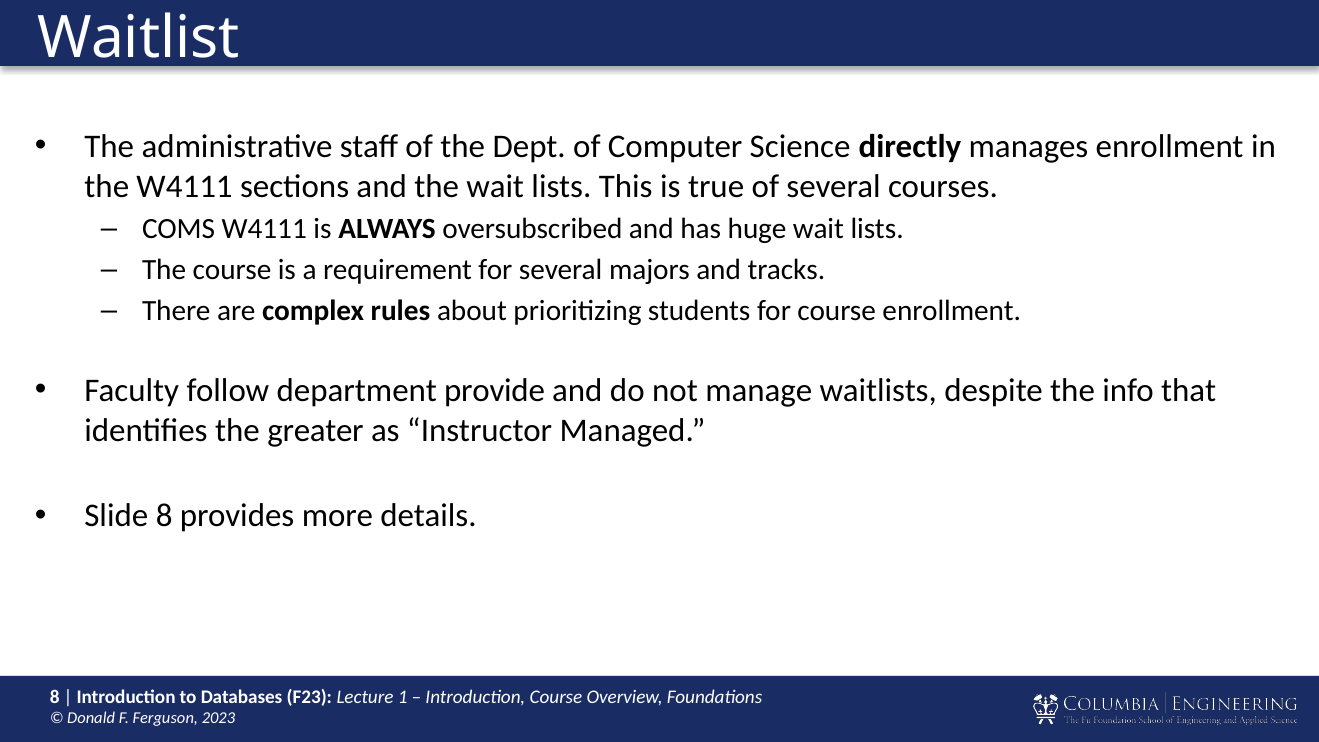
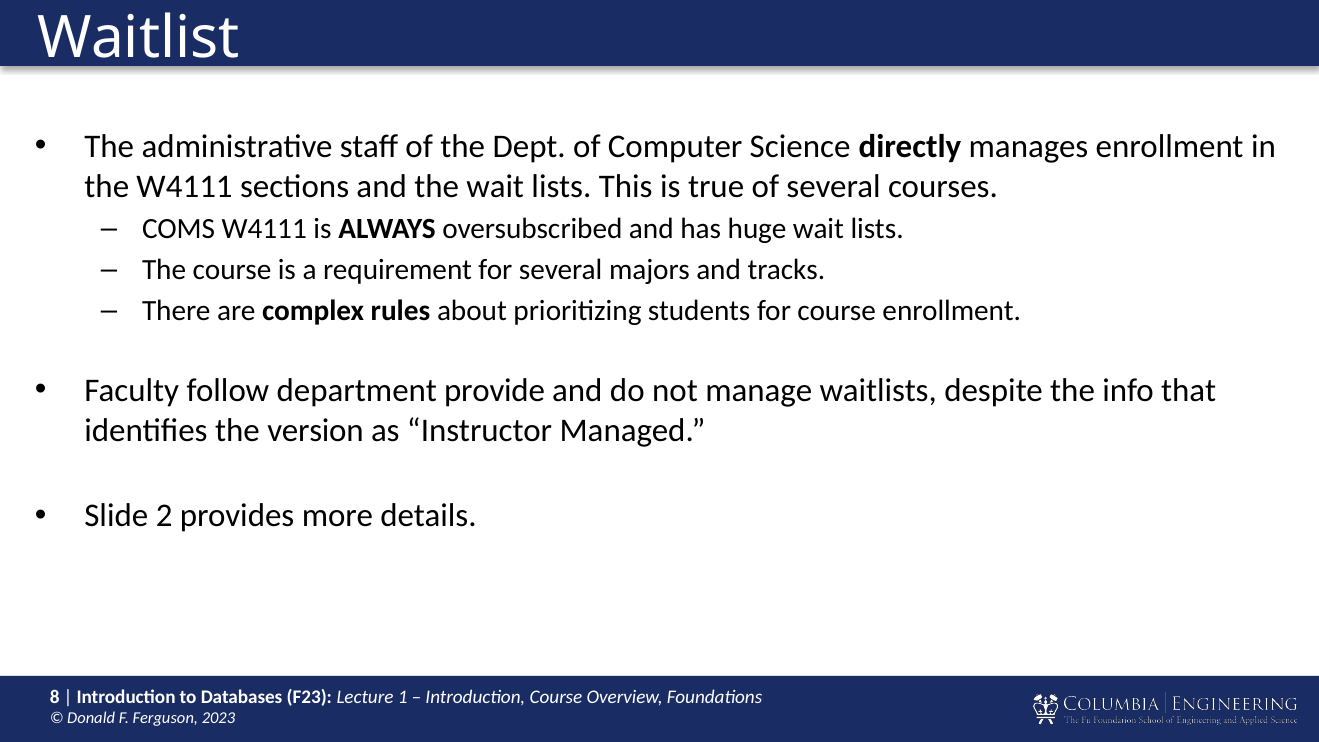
greater: greater -> version
Slide 8: 8 -> 2
